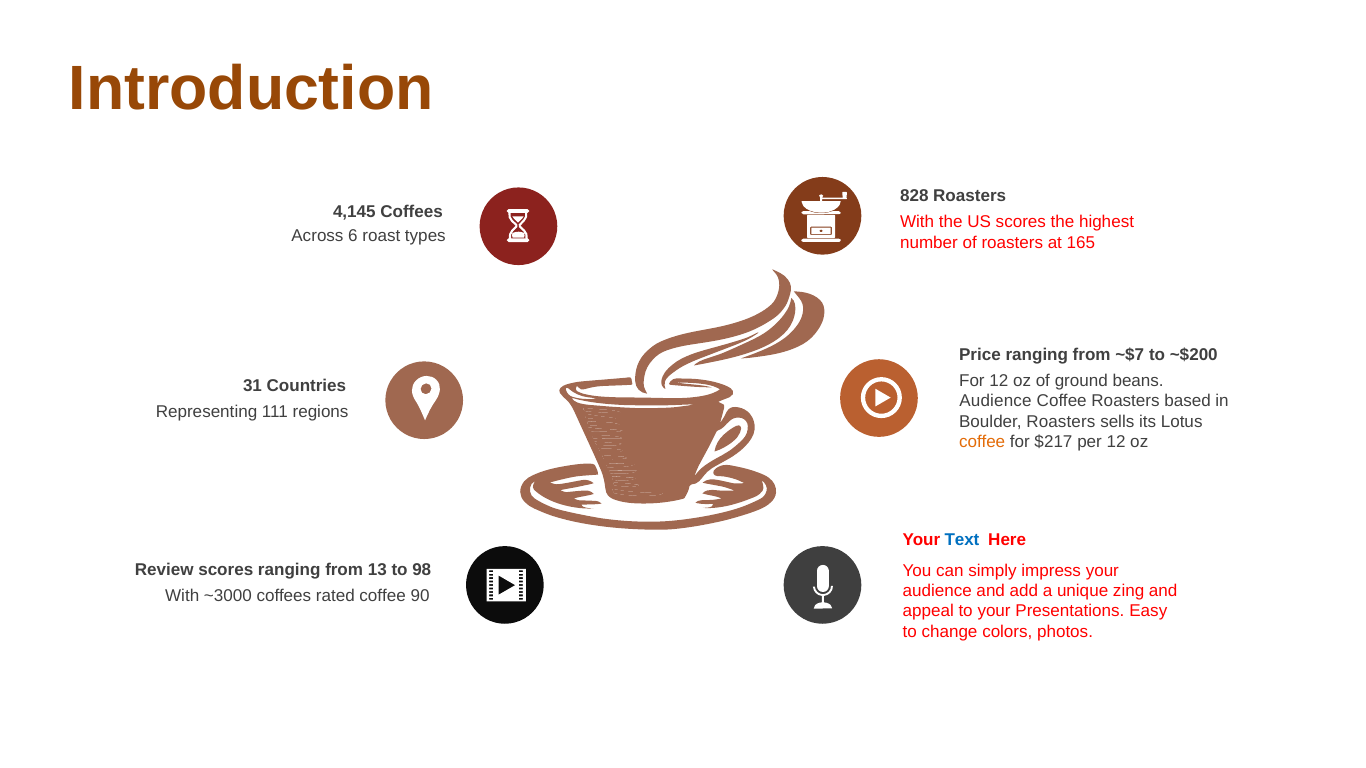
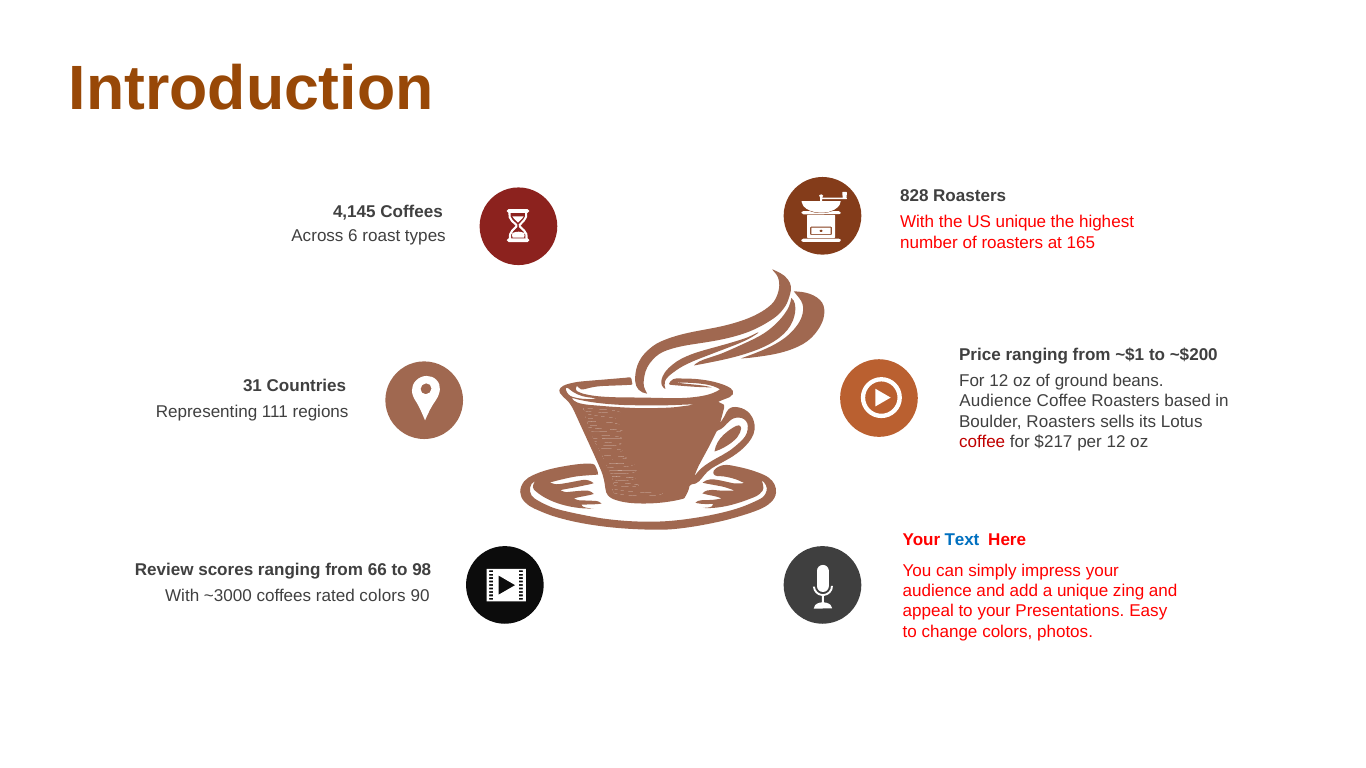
US scores: scores -> unique
~$7: ~$7 -> ~$1
coffee at (982, 442) colour: orange -> red
13: 13 -> 66
rated coffee: coffee -> colors
